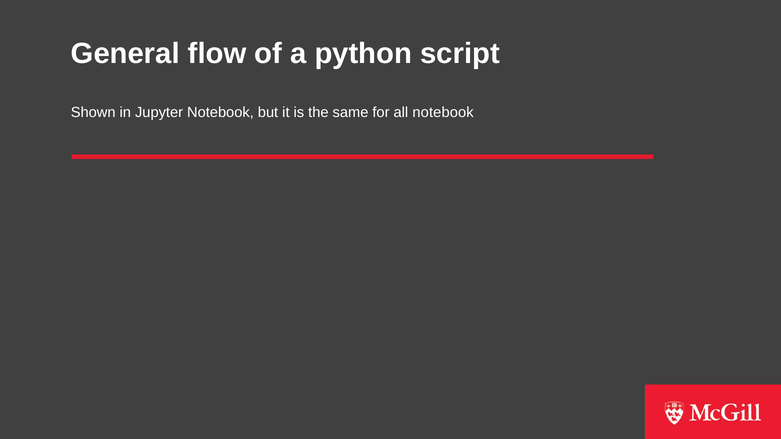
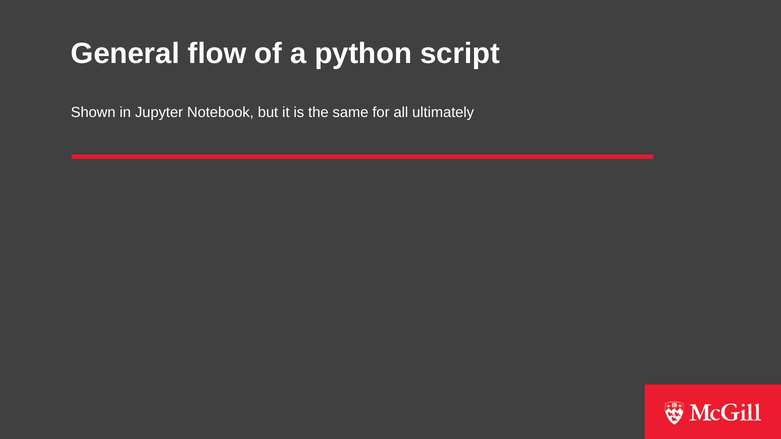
all notebook: notebook -> ultimately
